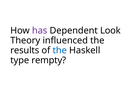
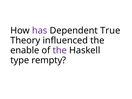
Look: Look -> True
results: results -> enable
the at (60, 50) colour: blue -> purple
